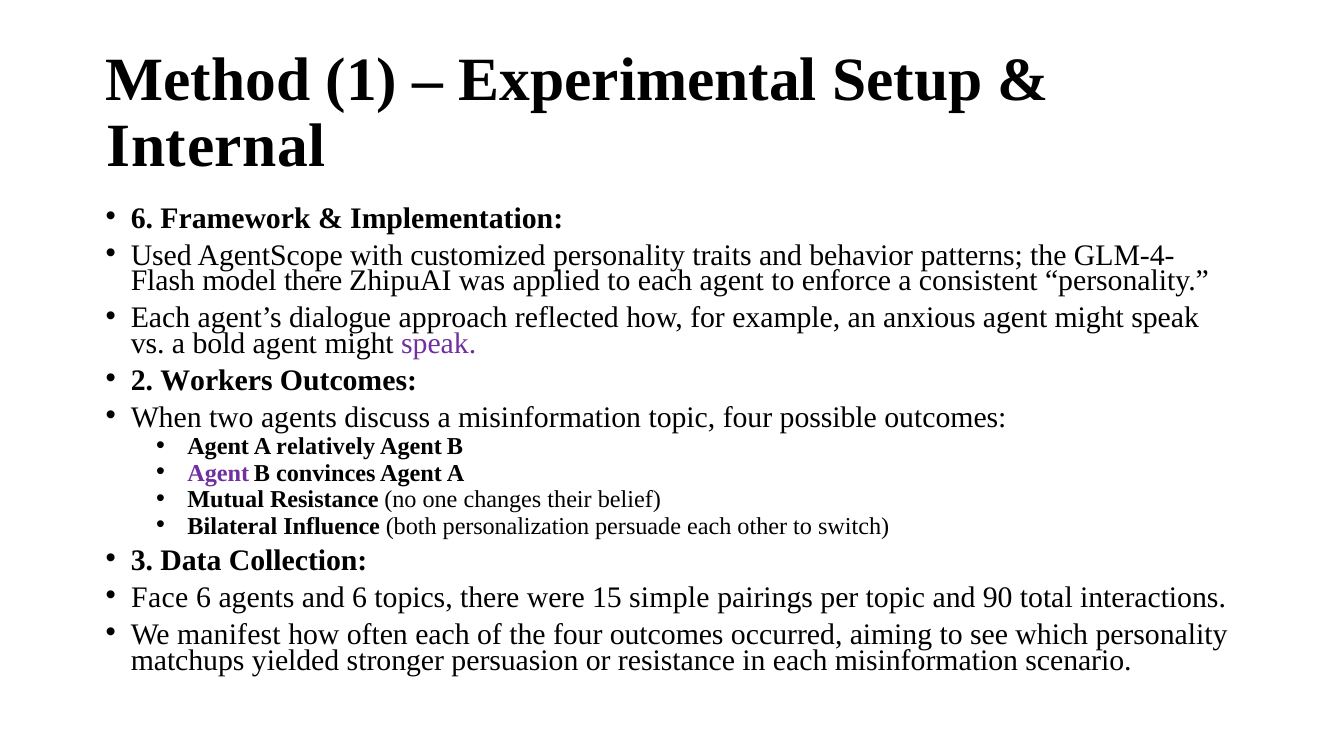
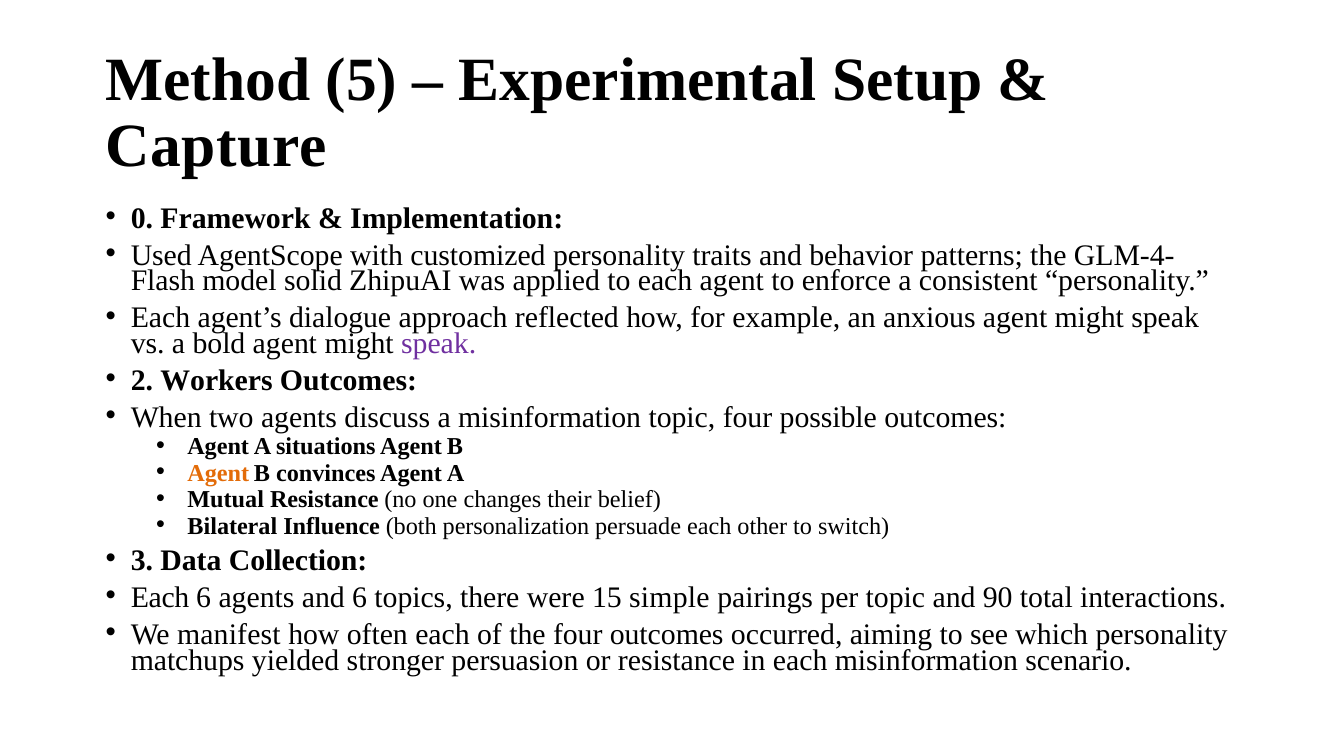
1: 1 -> 5
Internal: Internal -> Capture
6 at (142, 218): 6 -> 0
model there: there -> solid
relatively: relatively -> situations
Agent at (218, 473) colour: purple -> orange
Face at (160, 598): Face -> Each
